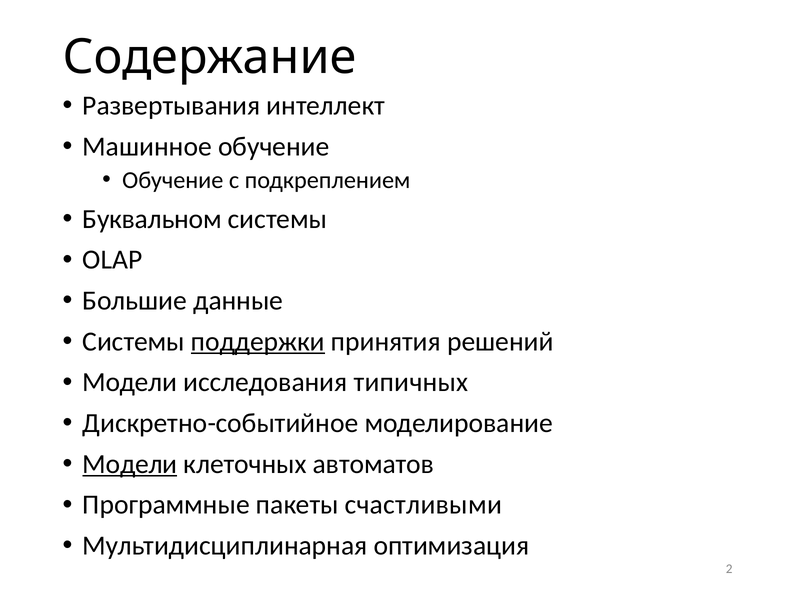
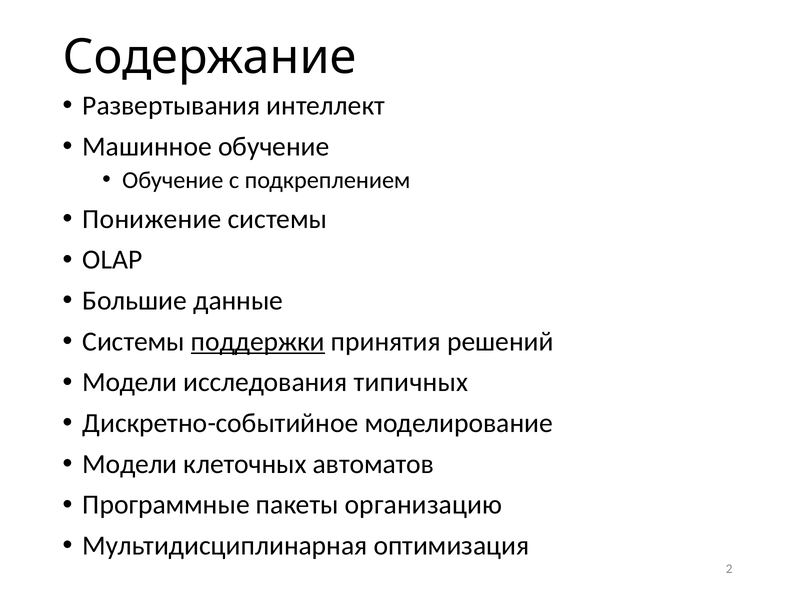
Буквальном: Буквальном -> Понижение
Модели at (130, 464) underline: present -> none
счастливыми: счастливыми -> организацию
